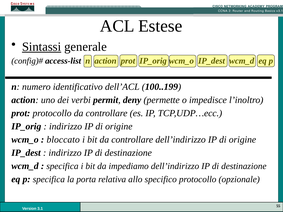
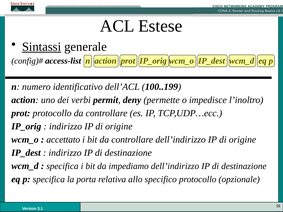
bloccato: bloccato -> accettato
